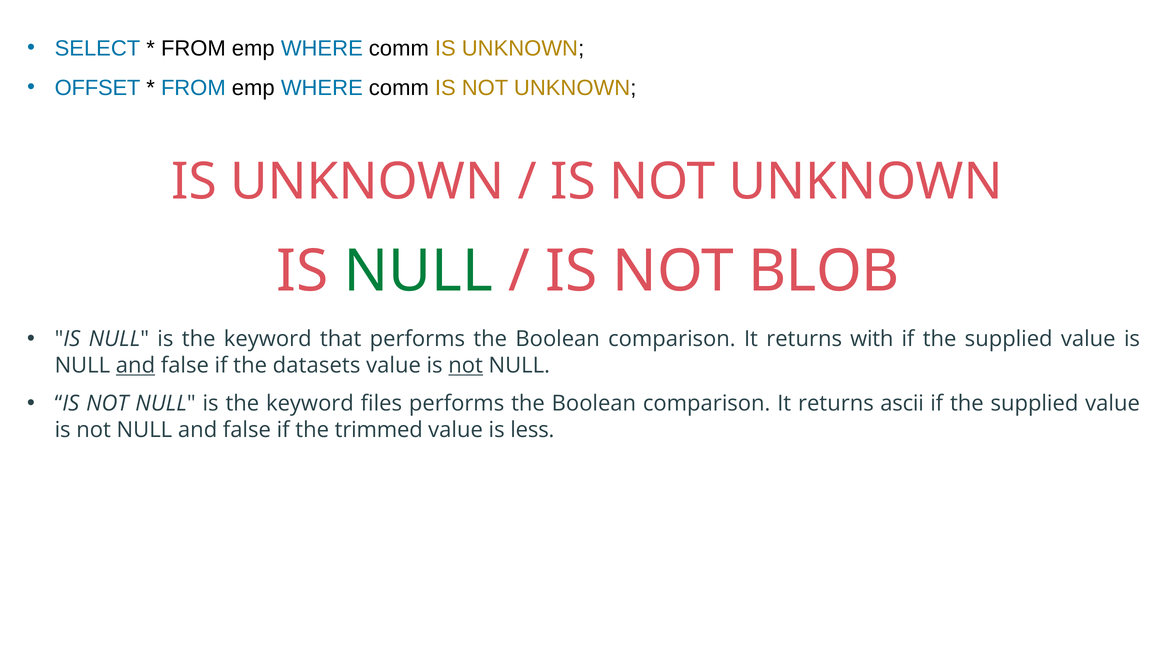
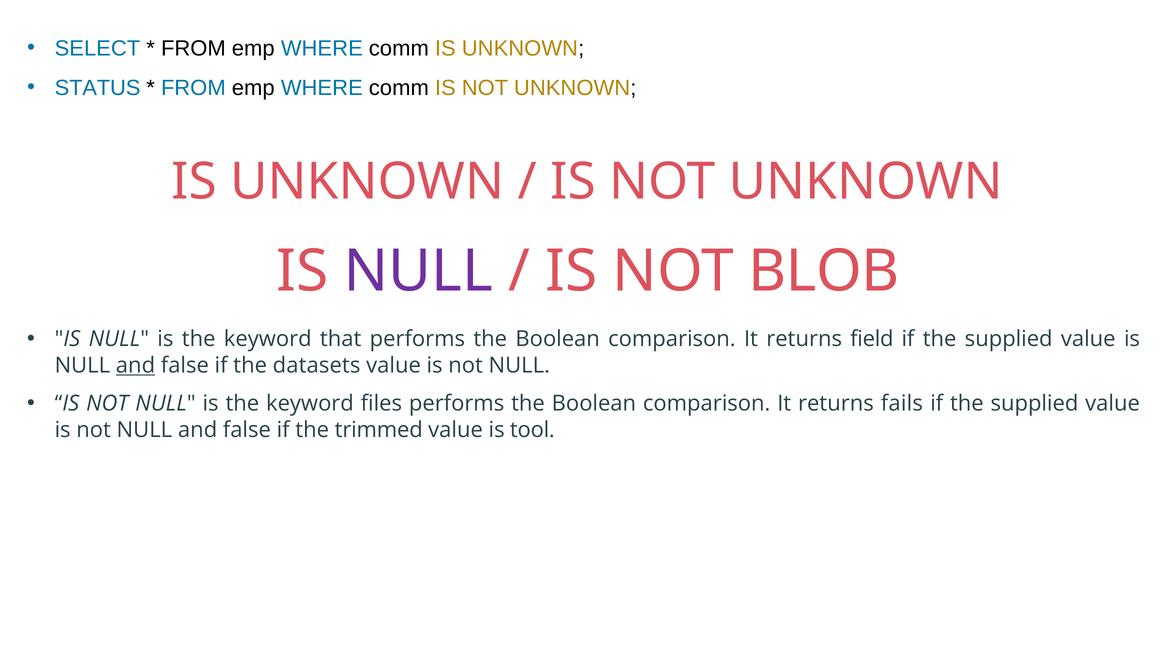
OFFSET: OFFSET -> STATUS
NULL at (418, 271) colour: green -> purple
with: with -> field
not at (466, 365) underline: present -> none
ascii: ascii -> fails
less: less -> tool
